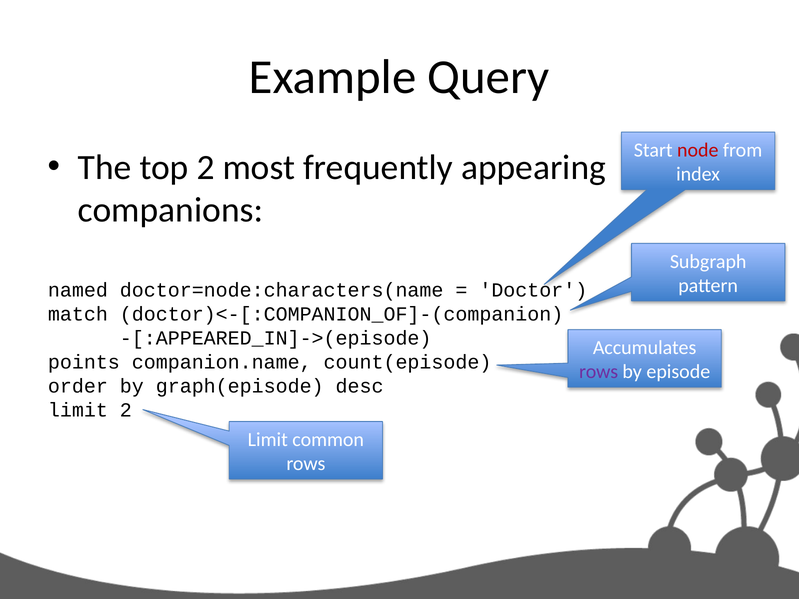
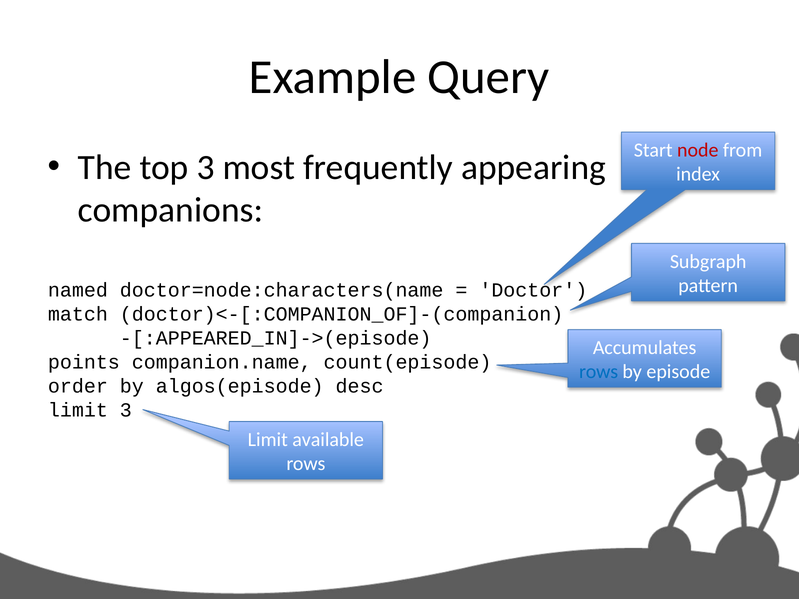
top 2: 2 -> 3
rows at (599, 372) colour: purple -> blue
graph(episode: graph(episode -> algos(episode
limit 2: 2 -> 3
common: common -> available
